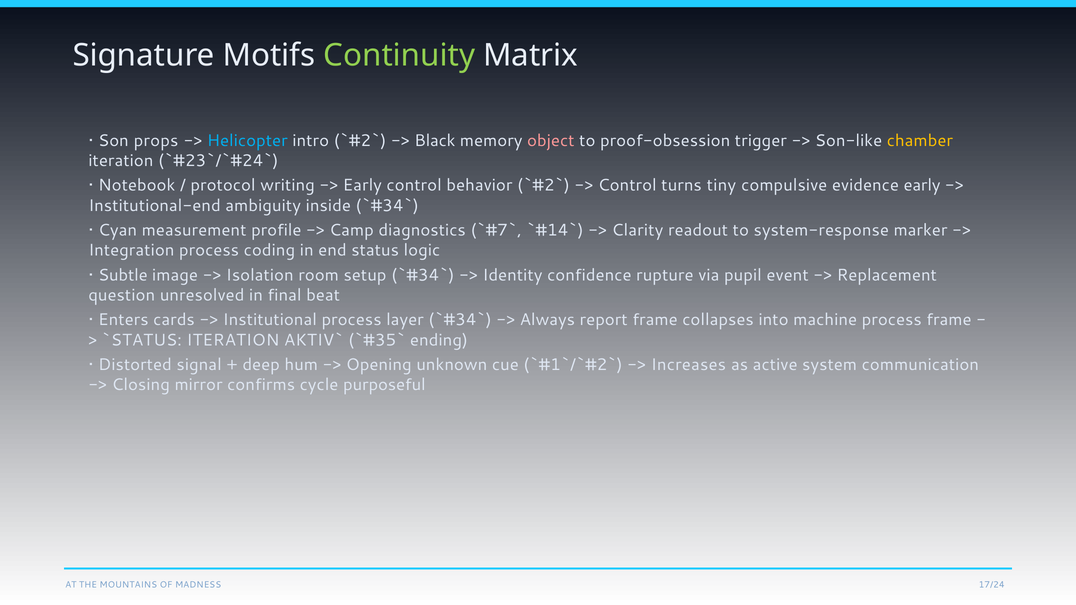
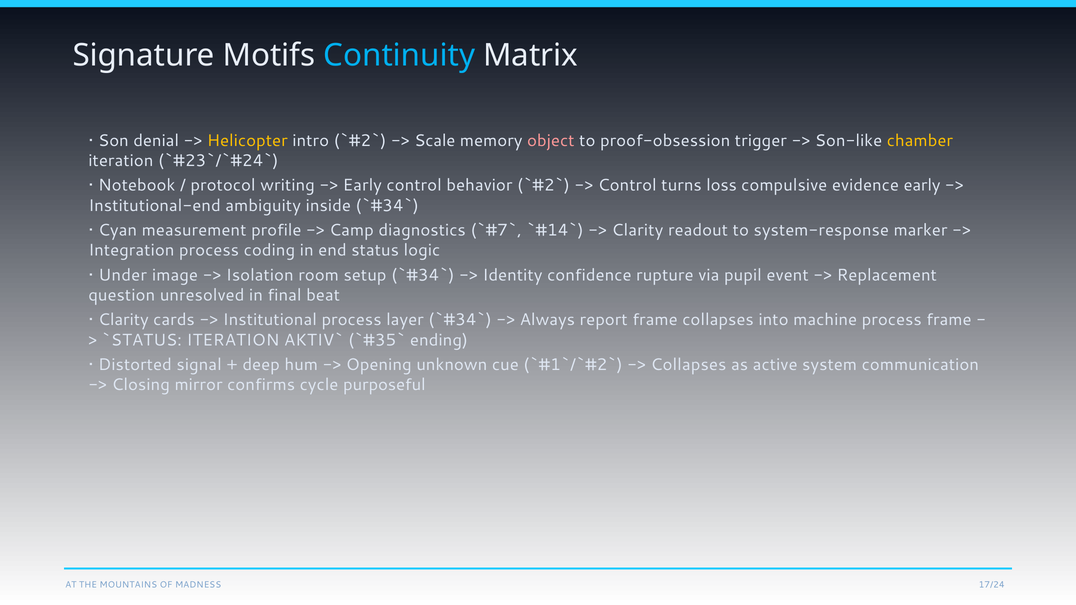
Continuity colour: light green -> light blue
props: props -> denial
Helicopter colour: light blue -> yellow
Black: Black -> Scale
tiny: tiny -> loss
Subtle: Subtle -> Under
Enters at (123, 320): Enters -> Clarity
Increases at (688, 365): Increases -> Collapses
